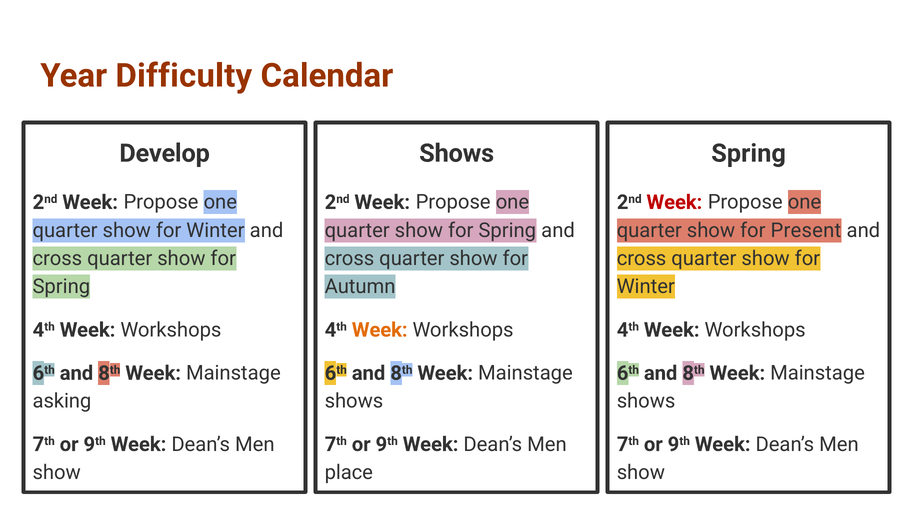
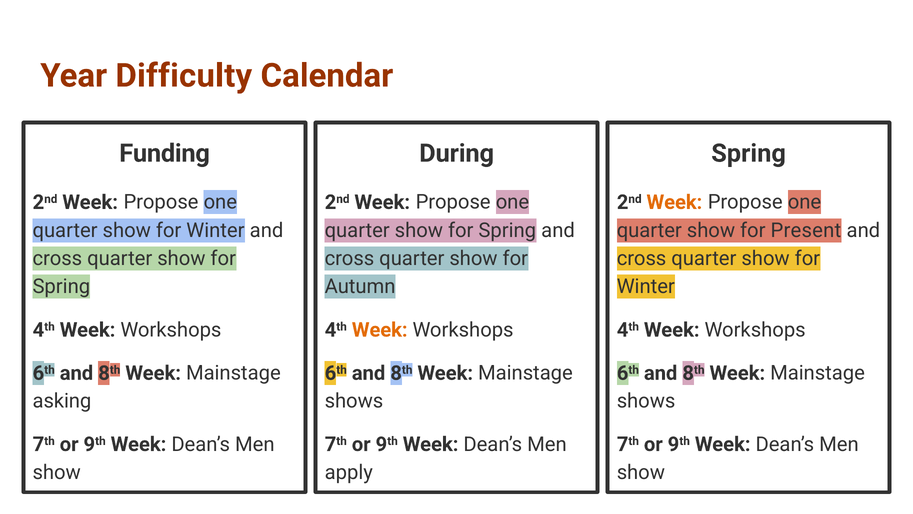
Develop: Develop -> Funding
Shows at (457, 153): Shows -> During
Week at (674, 202) colour: red -> orange
place: place -> apply
